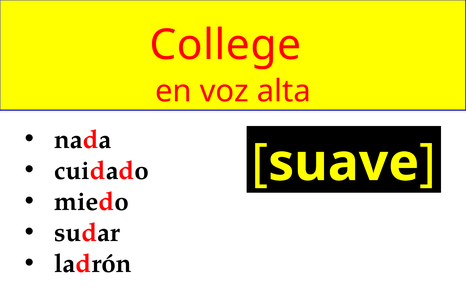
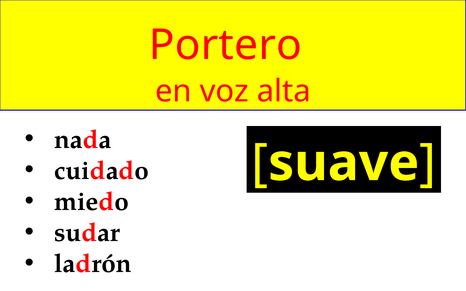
College: College -> Portero
